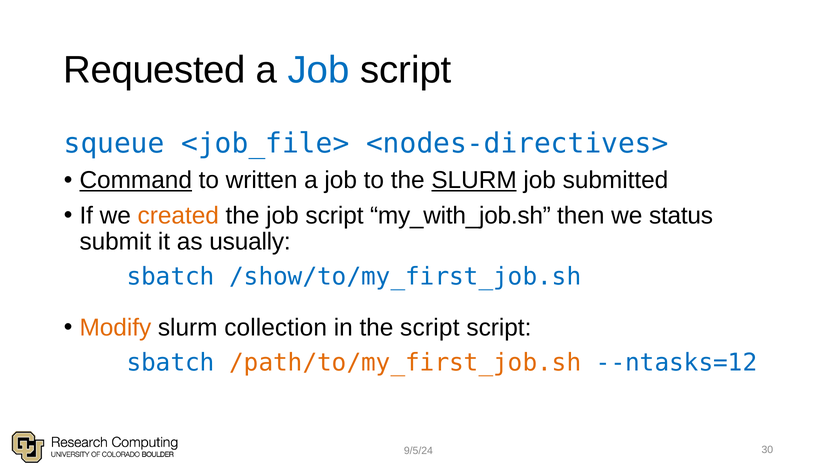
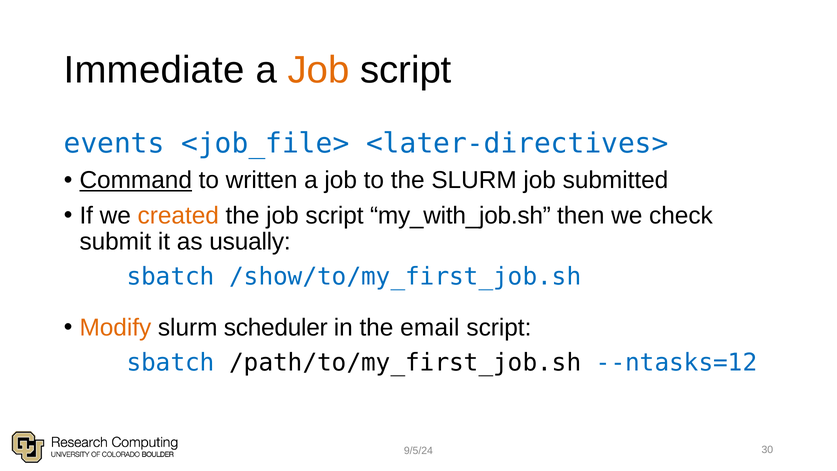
Requested: Requested -> Immediate
Job at (318, 70) colour: blue -> orange
squeue: squeue -> events
<nodes-directives>: <nodes-directives> -> <later-directives>
SLURM at (474, 180) underline: present -> none
status: status -> check
collection: collection -> scheduler
the script: script -> email
/path/to/my_first_job.sh colour: orange -> black
